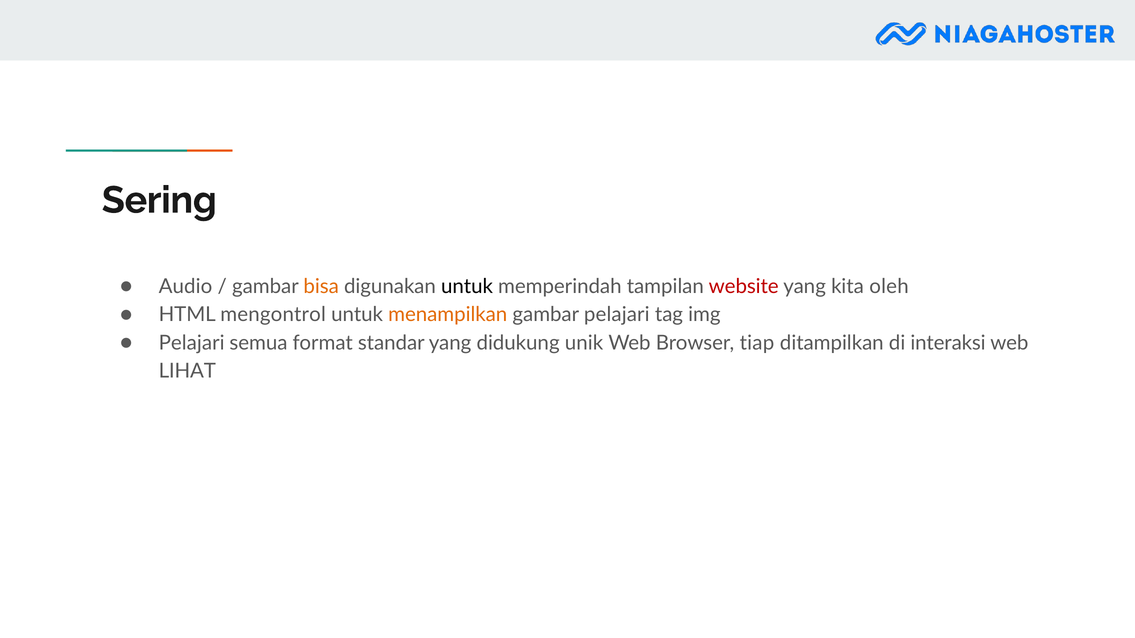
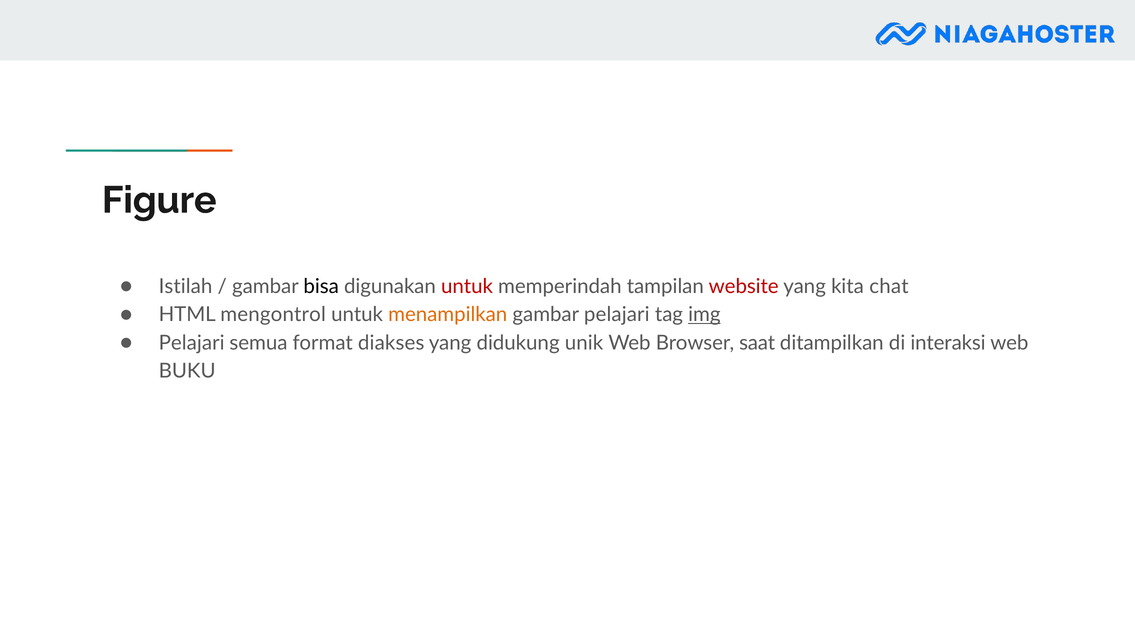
Sering: Sering -> Figure
Audio: Audio -> Istilah
bisa colour: orange -> black
untuk at (467, 287) colour: black -> red
oleh: oleh -> chat
img underline: none -> present
standar: standar -> diakses
tiap: tiap -> saat
LIHAT: LIHAT -> BUKU
